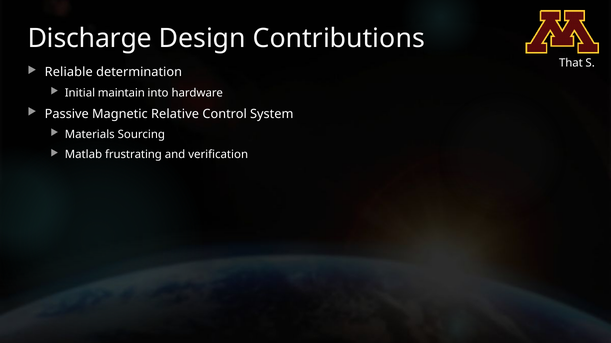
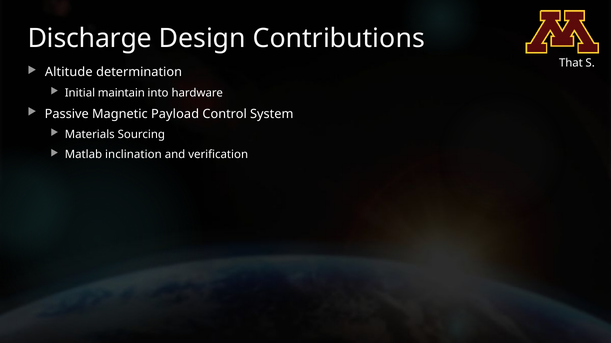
Reliable: Reliable -> Altitude
Relative: Relative -> Payload
frustrating: frustrating -> inclination
